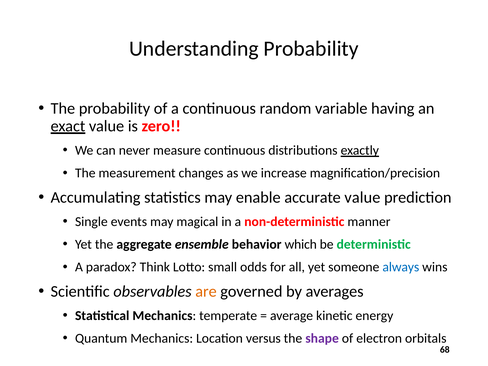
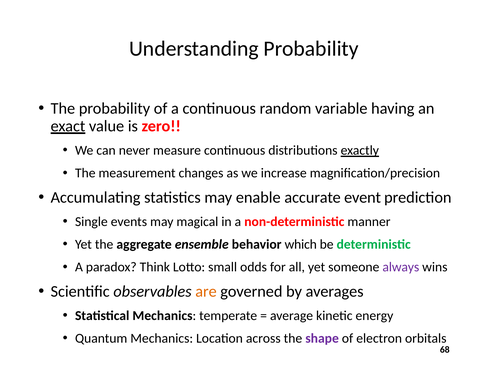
accurate value: value -> event
always colour: blue -> purple
versus: versus -> across
